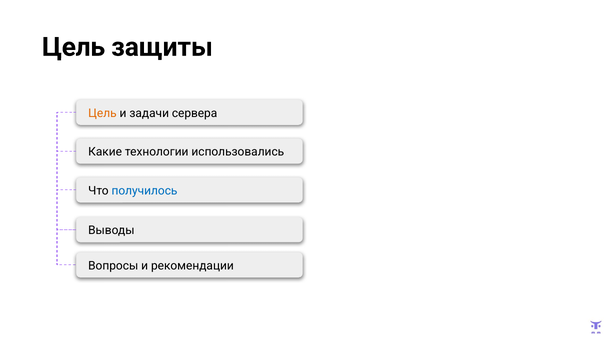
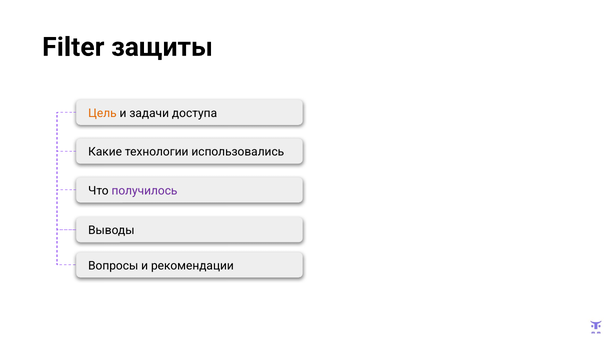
Цель at (74, 47): Цель -> Filter
сервера: сервера -> доступа
получилось colour: blue -> purple
